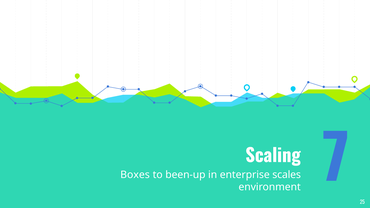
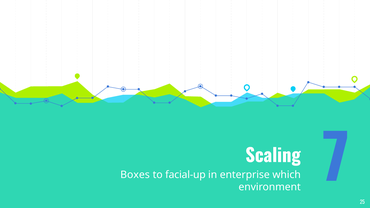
been-up: been-up -> facial-up
scales: scales -> which
